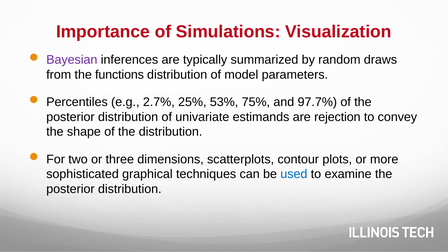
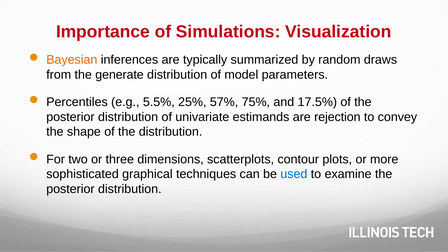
Bayesian colour: purple -> orange
functions: functions -> generate
2.7%: 2.7% -> 5.5%
53%: 53% -> 57%
97.7%: 97.7% -> 17.5%
